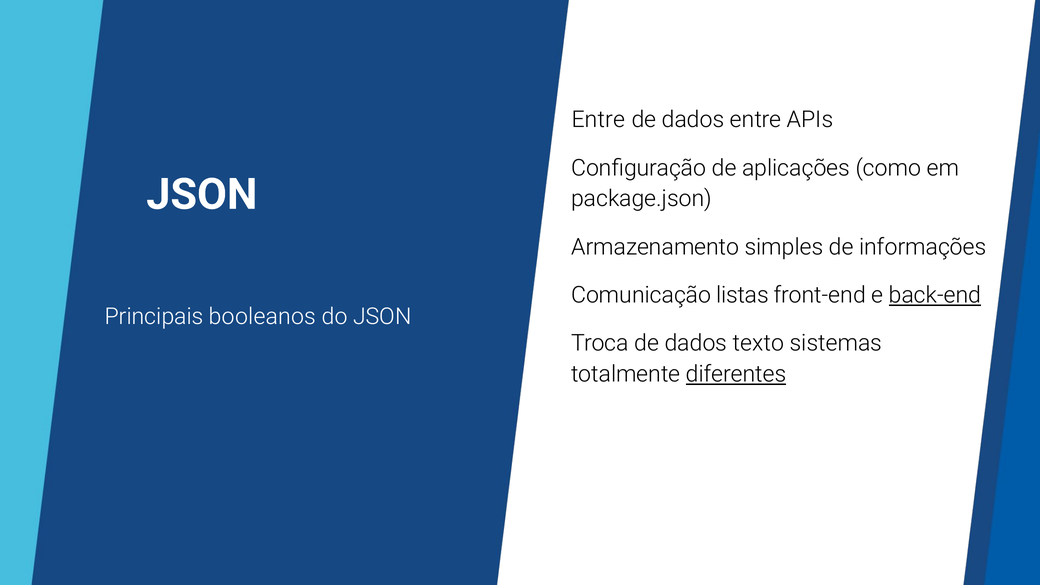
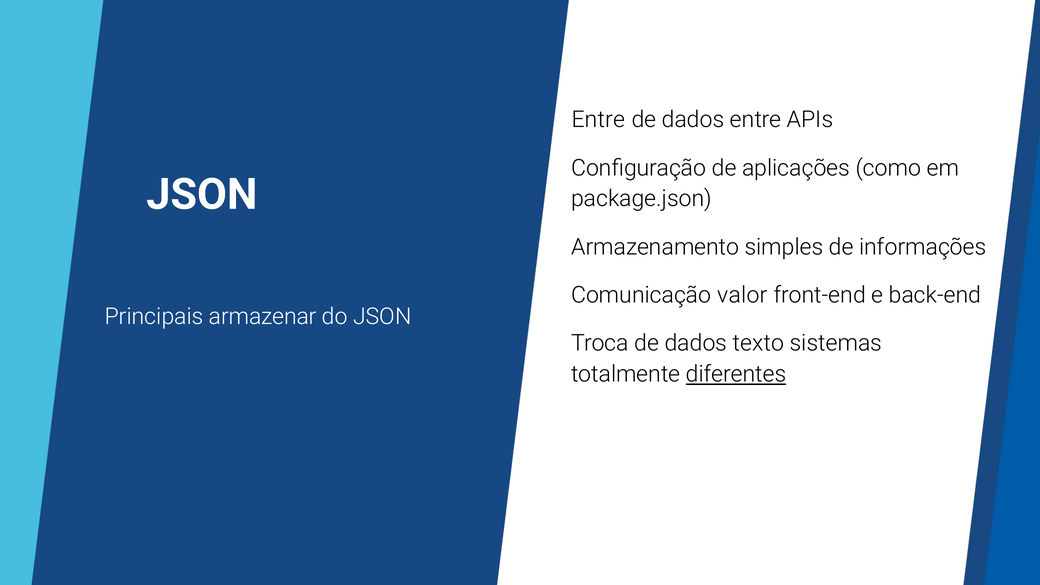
listas: listas -> valor
back-end underline: present -> none
booleanos: booleanos -> armazenar
